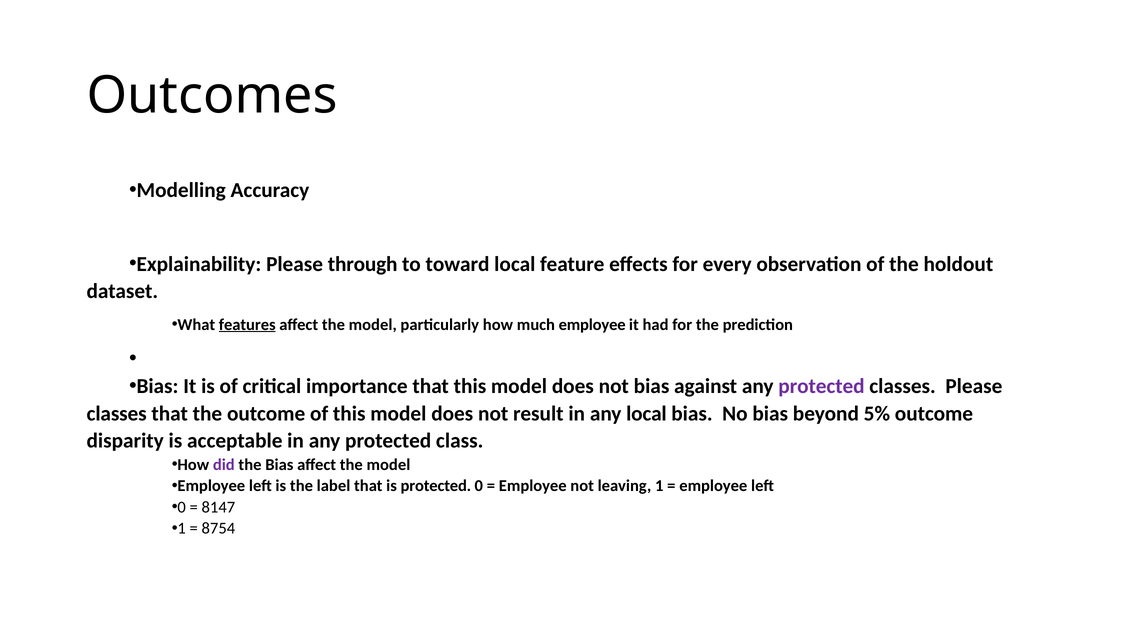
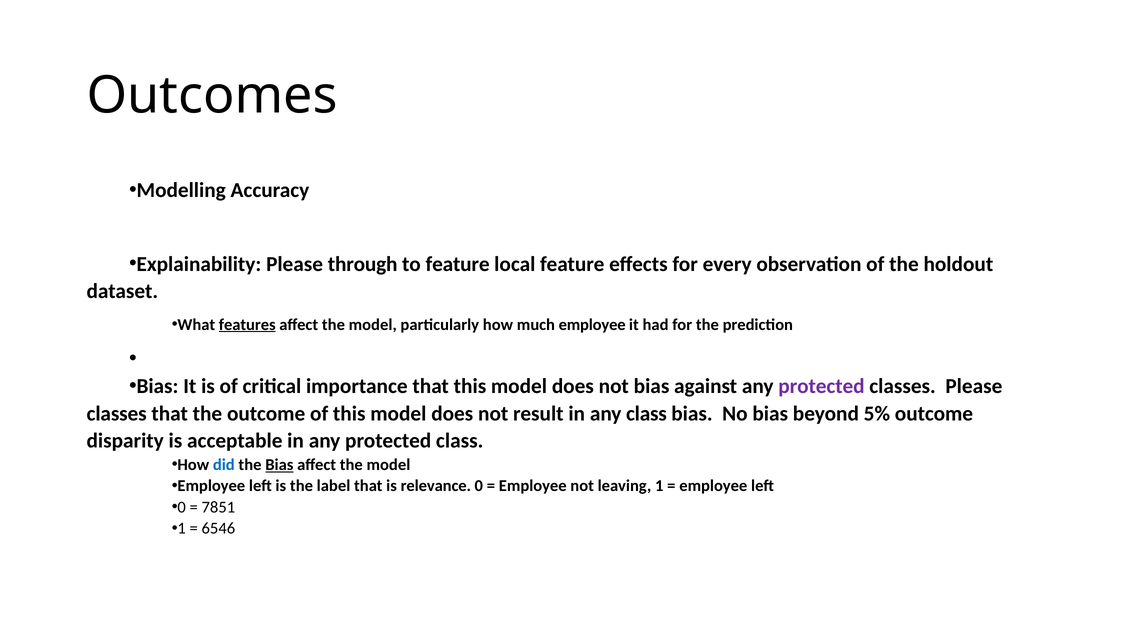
to toward: toward -> feature
any local: local -> class
did colour: purple -> blue
Bias at (279, 465) underline: none -> present
is protected: protected -> relevance
8147: 8147 -> 7851
8754: 8754 -> 6546
